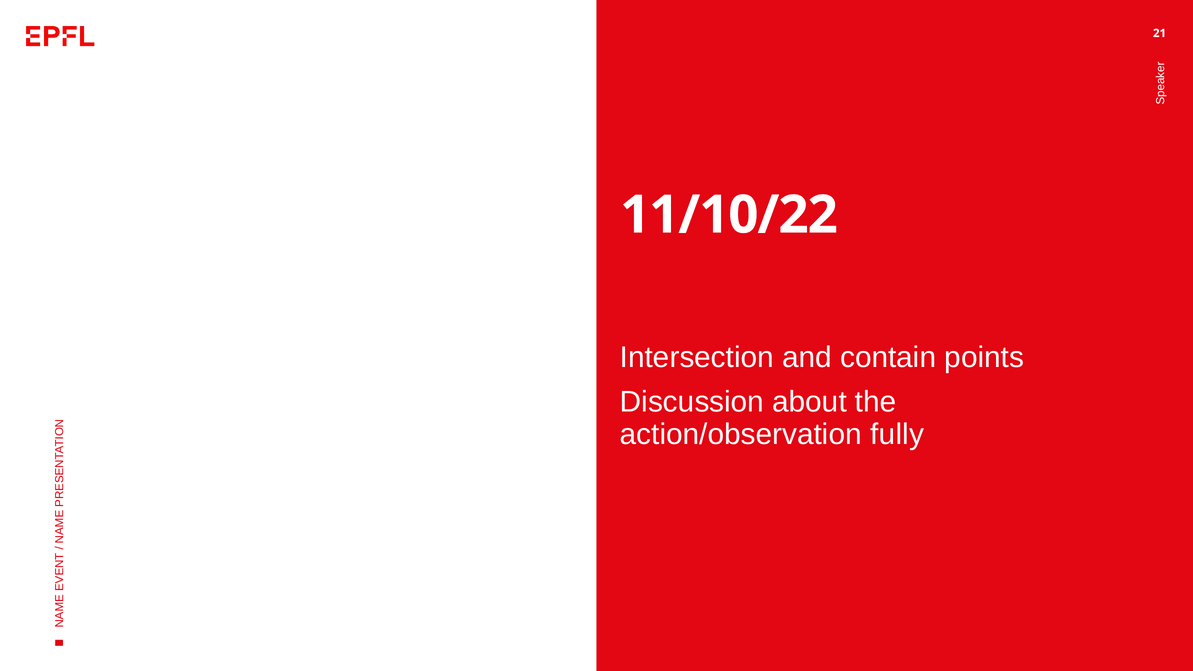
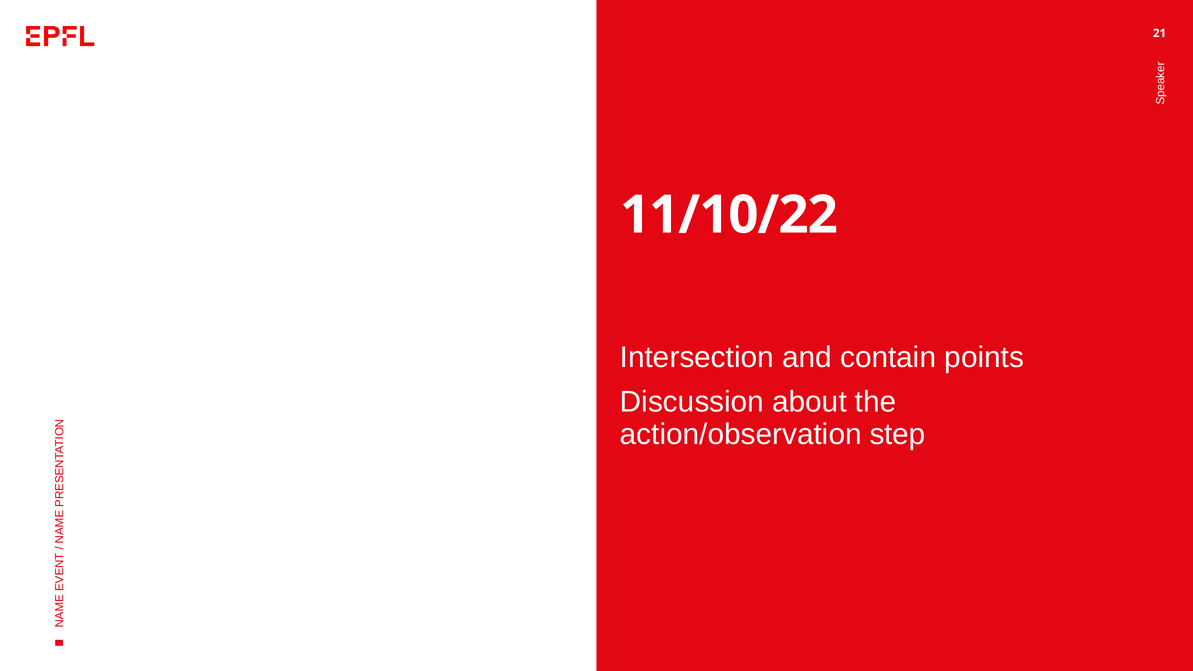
fully: fully -> step
